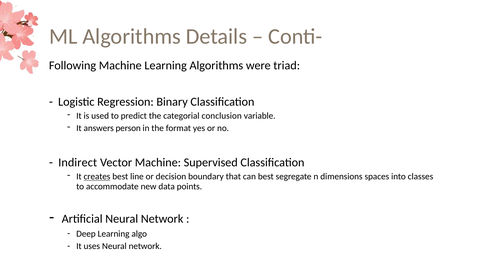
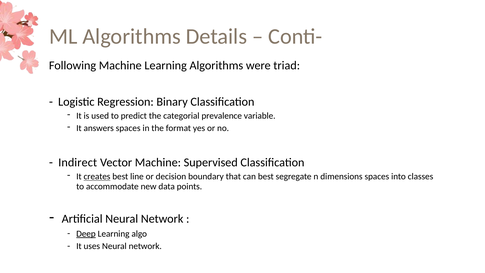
conclusion: conclusion -> prevalence
answers person: person -> spaces
Deep underline: none -> present
